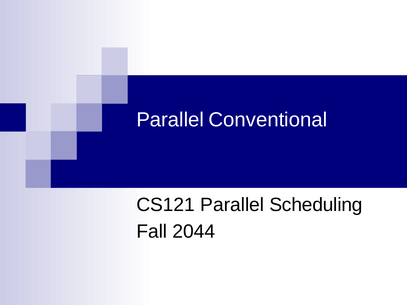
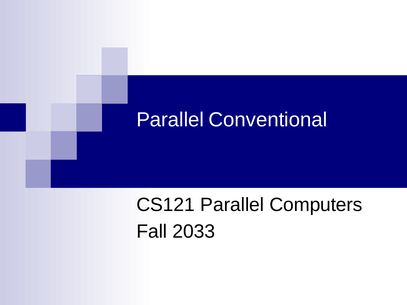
Scheduling: Scheduling -> Computers
2044: 2044 -> 2033
